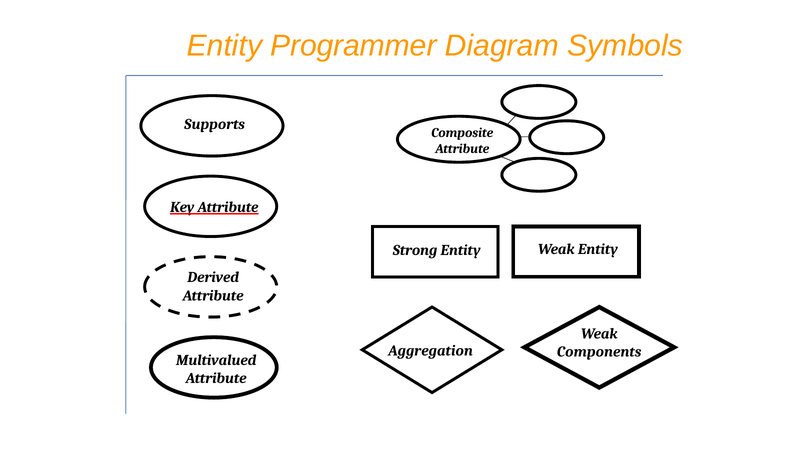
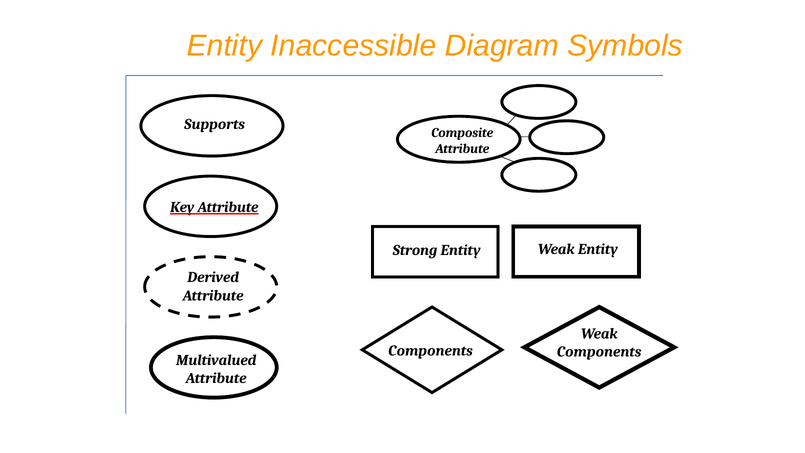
Programmer: Programmer -> Inaccessible
Aggregation at (431, 351): Aggregation -> Components
